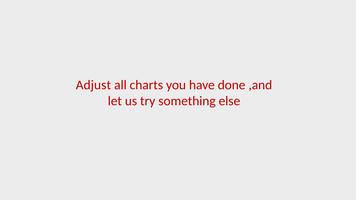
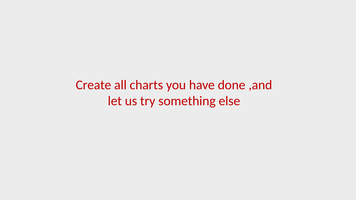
Adjust: Adjust -> Create
